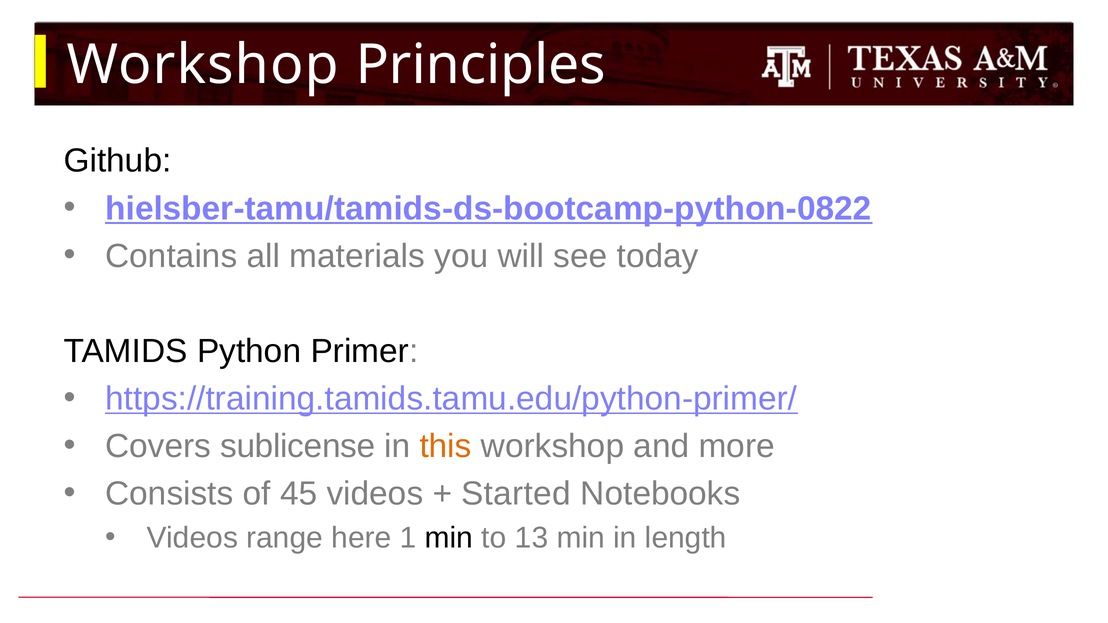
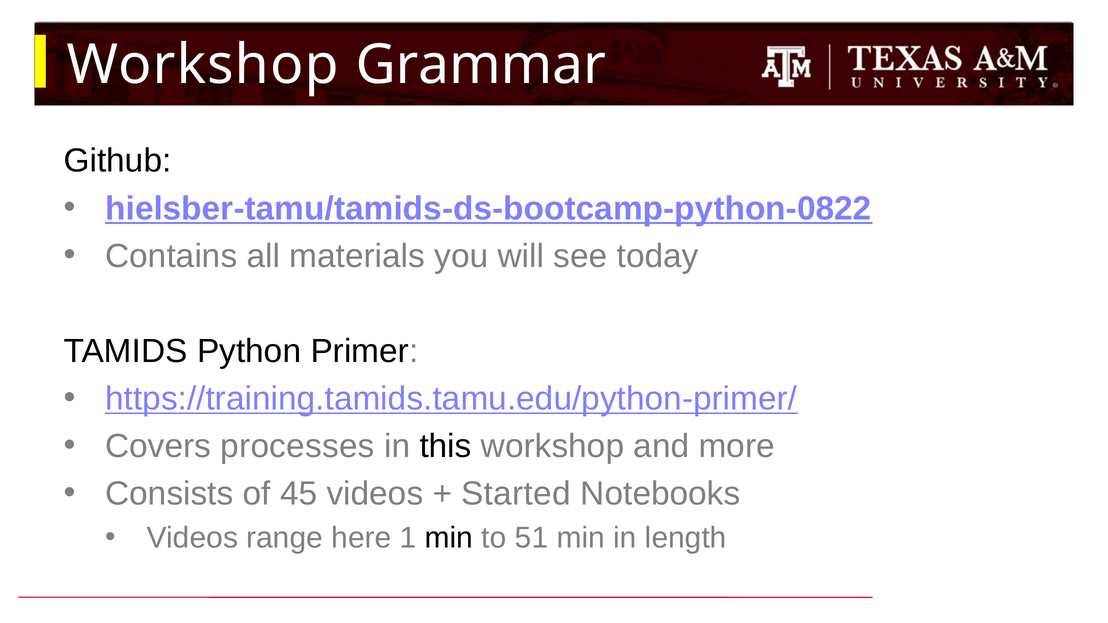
Principles: Principles -> Grammar
sublicense: sublicense -> processes
this colour: orange -> black
13: 13 -> 51
